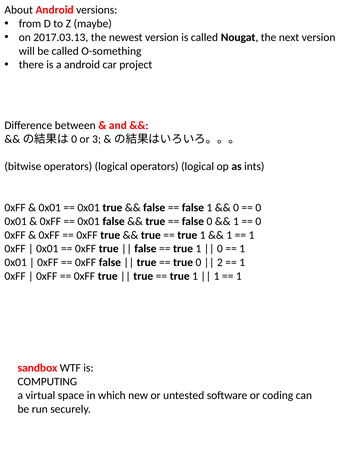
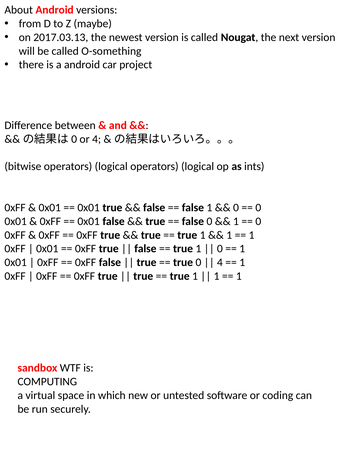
or 3: 3 -> 4
2 at (220, 263): 2 -> 4
